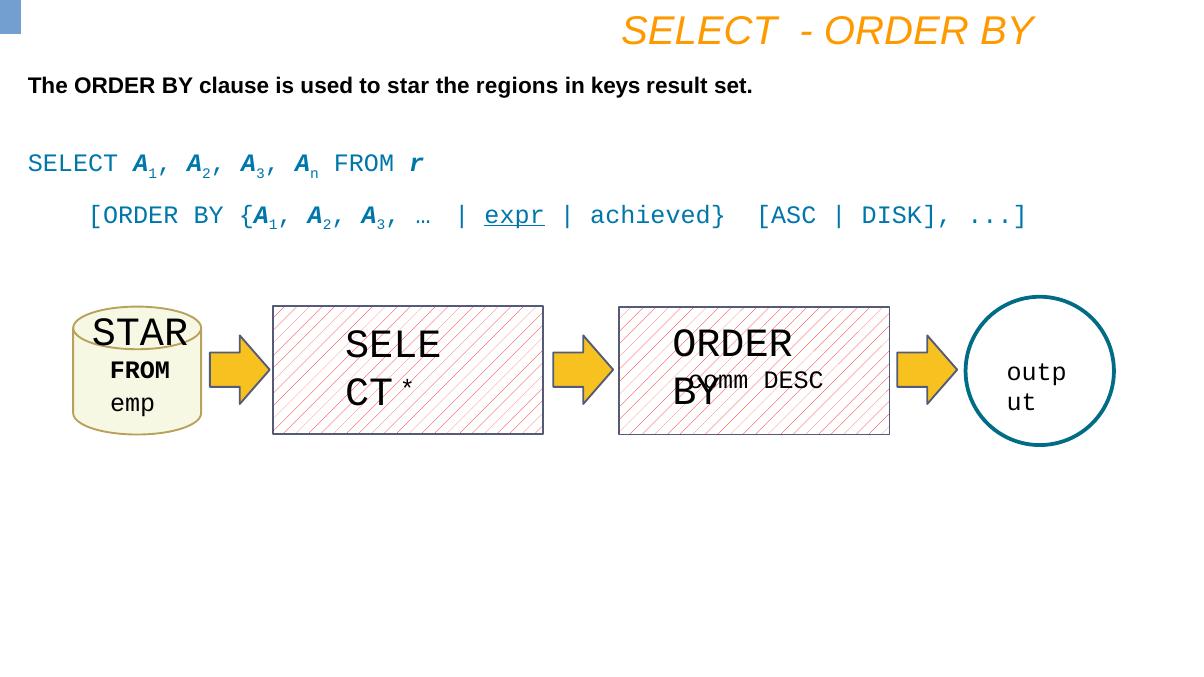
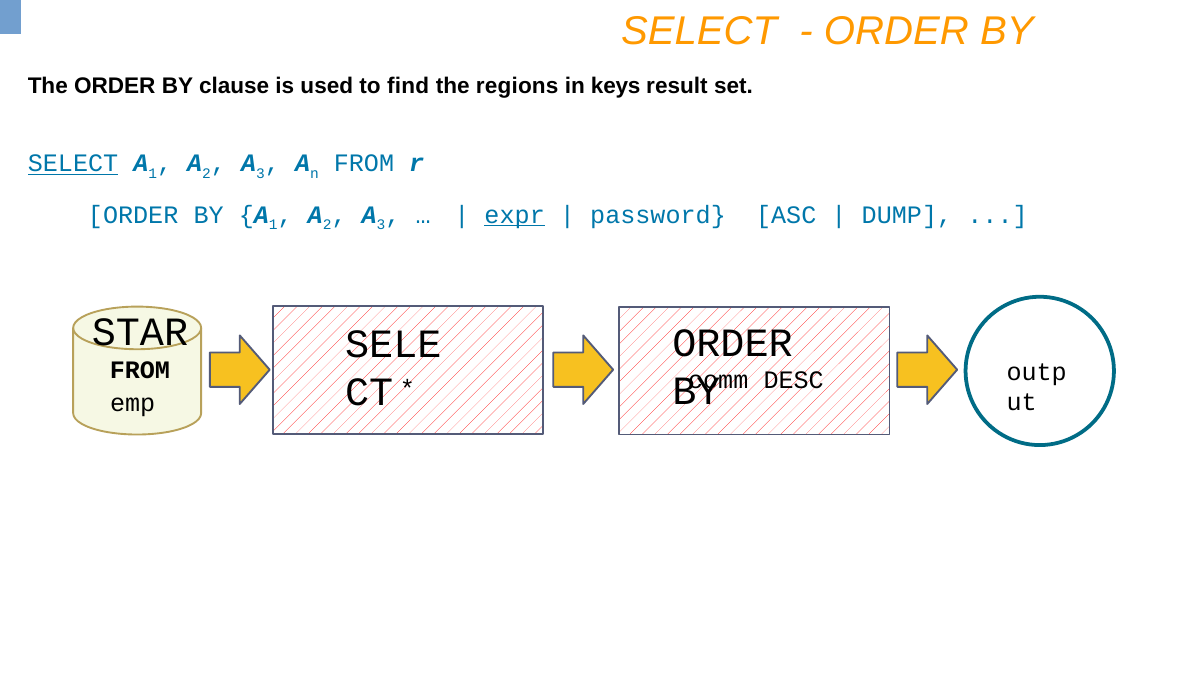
to star: star -> find
SELECT at (73, 164) underline: none -> present
achieved: achieved -> password
DISK: DISK -> DUMP
